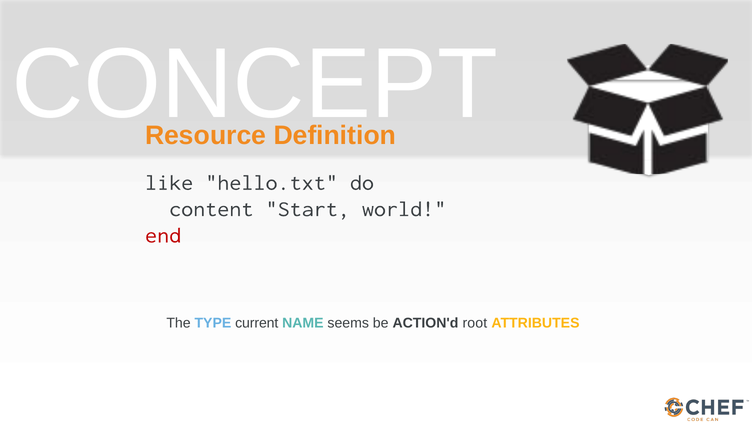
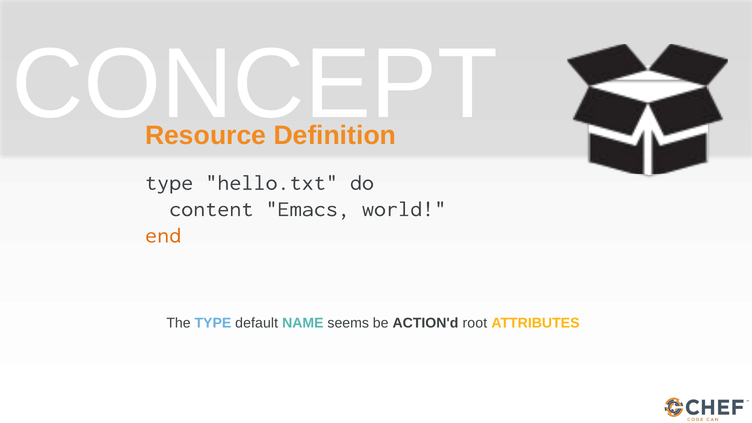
like at (169, 183): like -> type
Start: Start -> Emacs
end colour: red -> orange
current: current -> default
